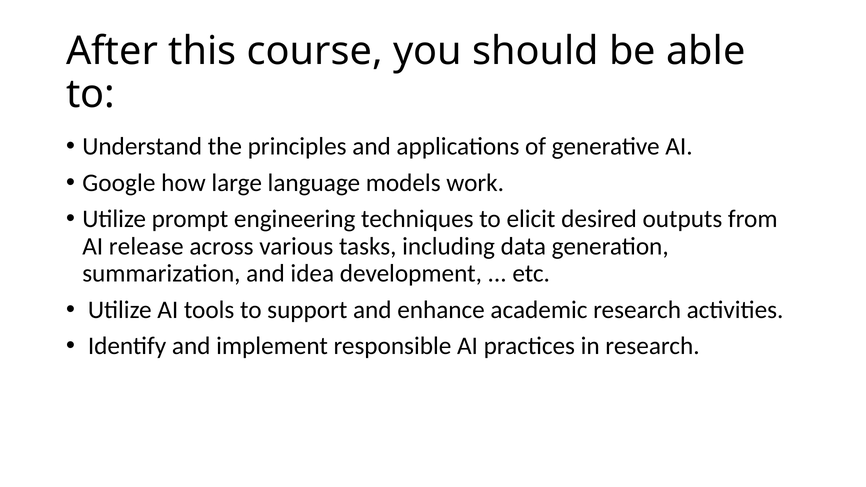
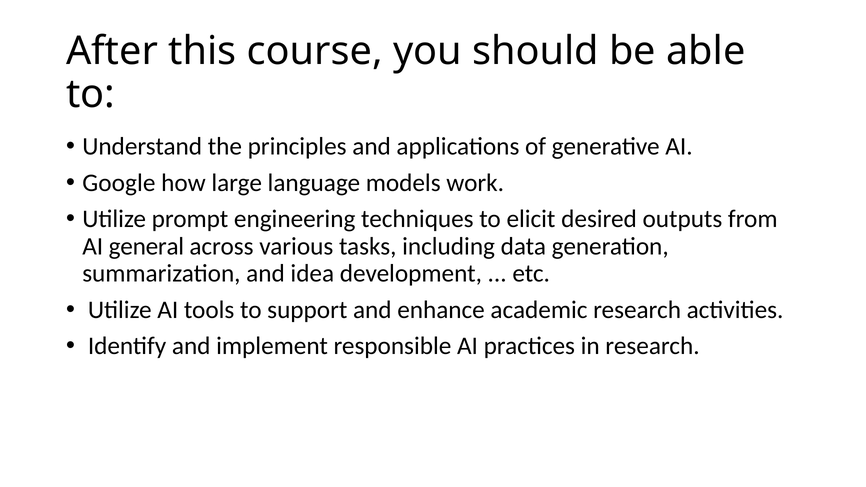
release: release -> general
